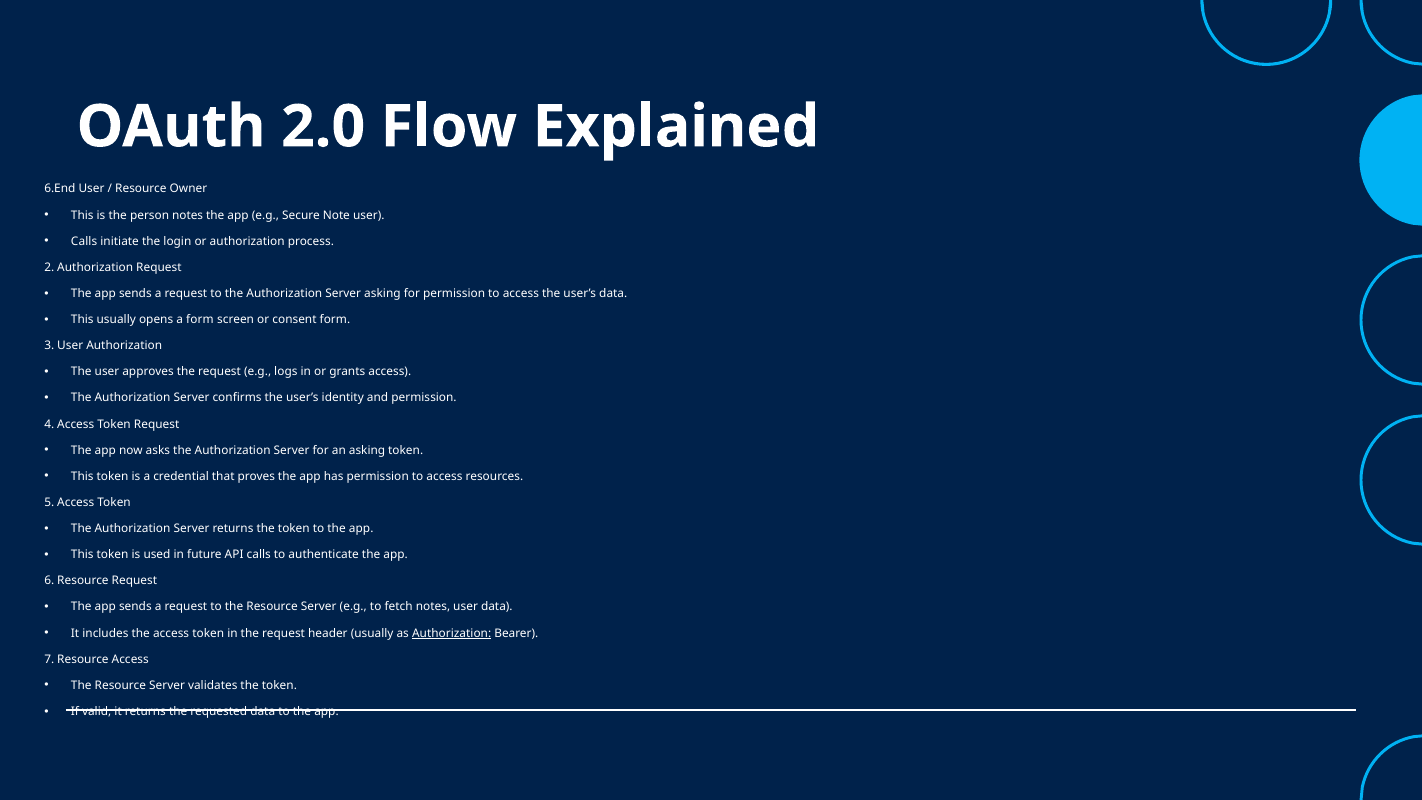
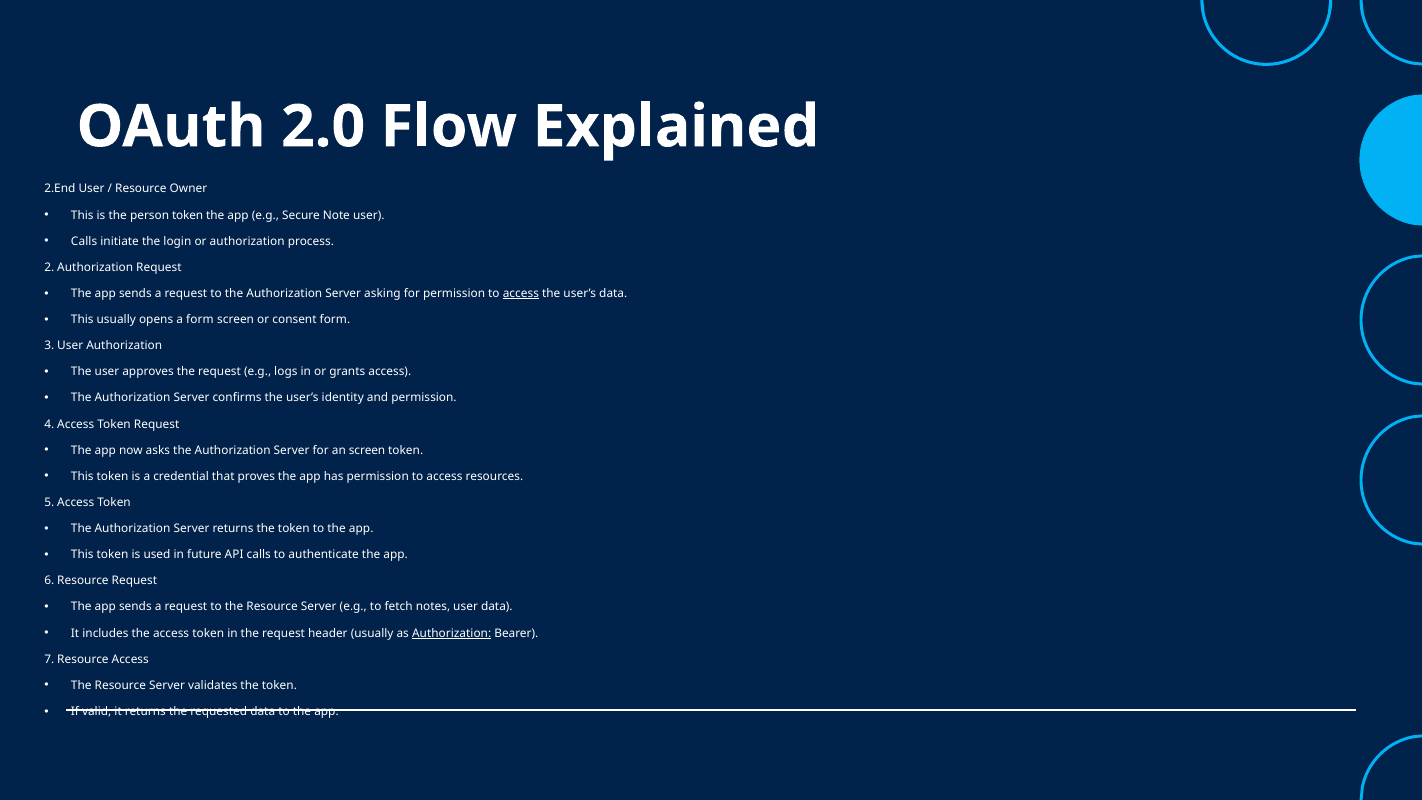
6.End: 6.End -> 2.End
person notes: notes -> token
access at (521, 293) underline: none -> present
an asking: asking -> screen
